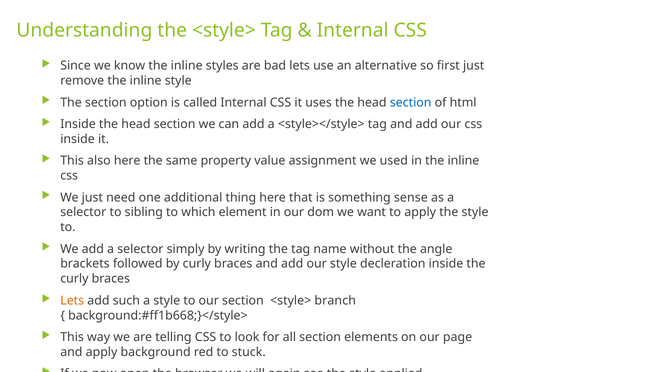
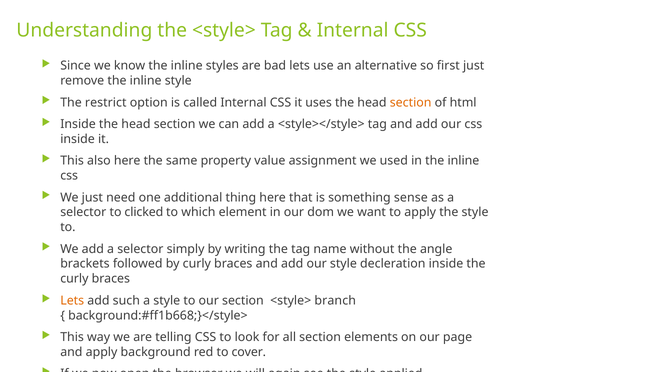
The section: section -> restrict
section at (411, 102) colour: blue -> orange
sibling: sibling -> clicked
stuck: stuck -> cover
